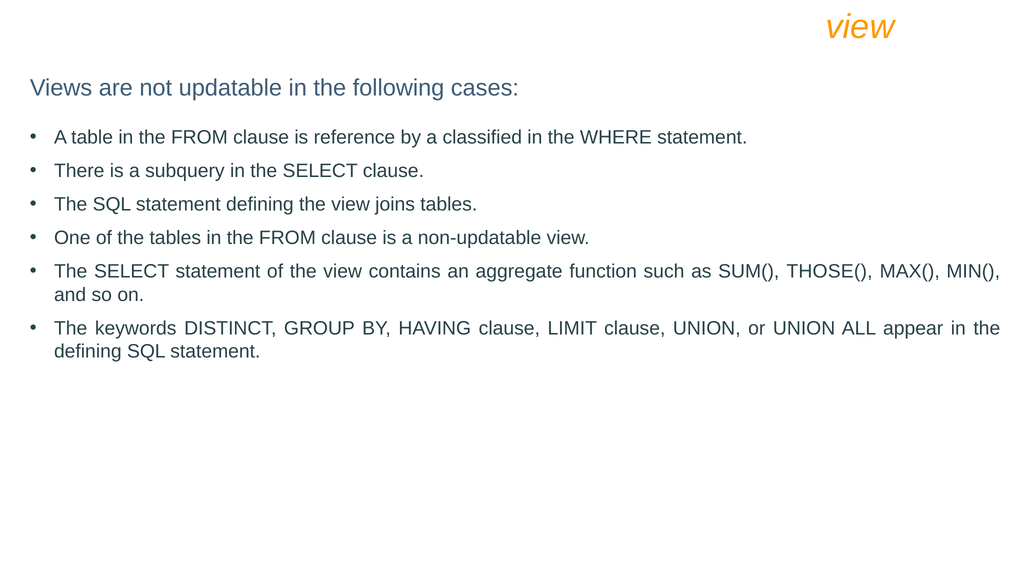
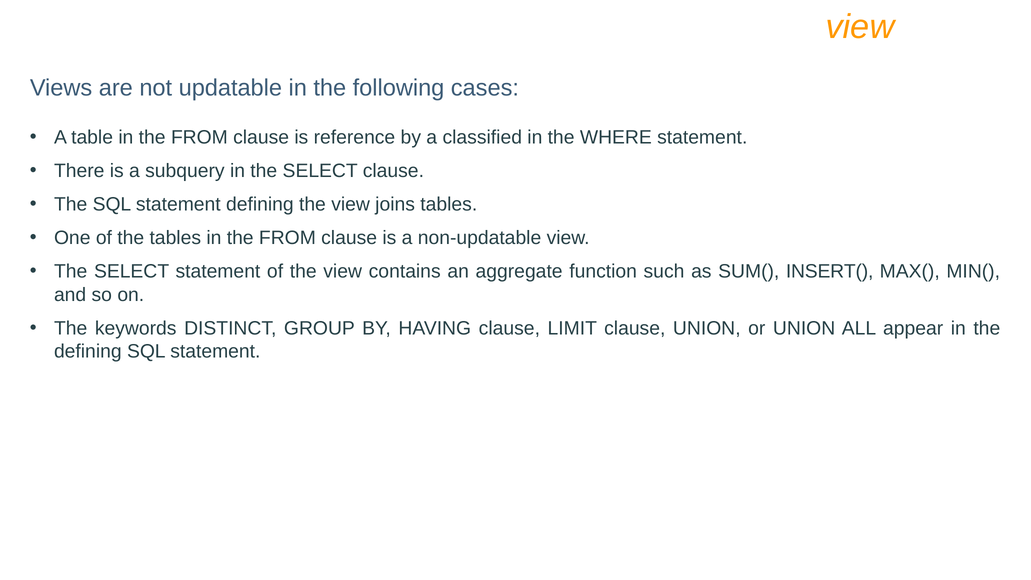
THOSE(: THOSE( -> INSERT(
